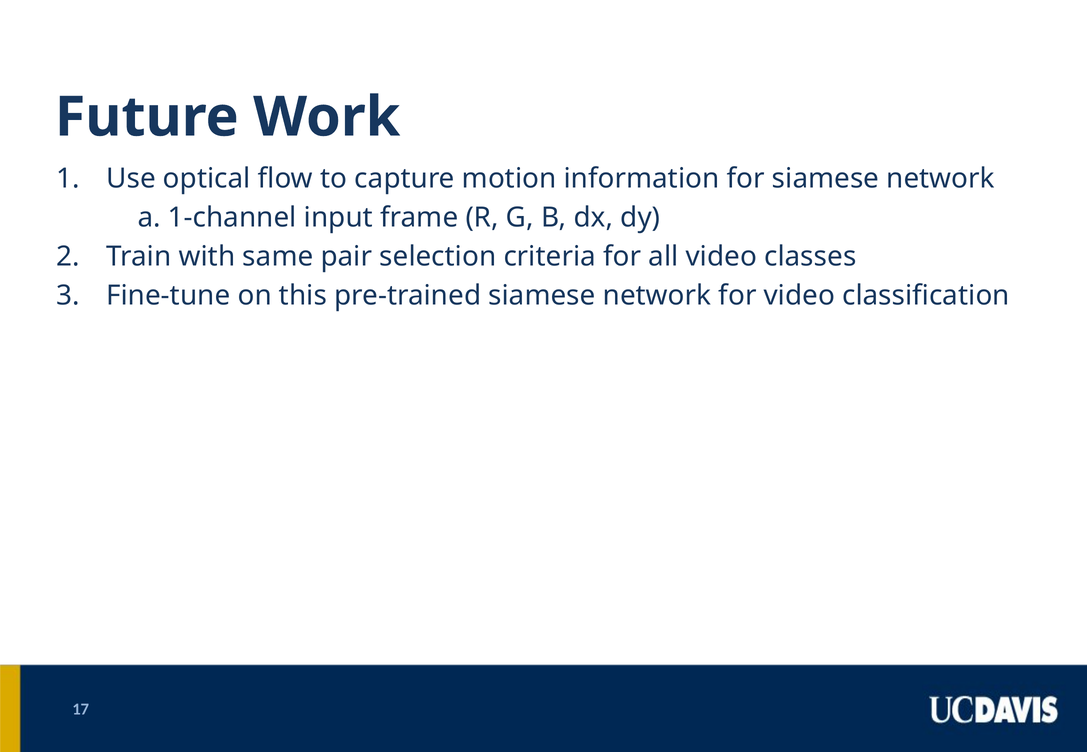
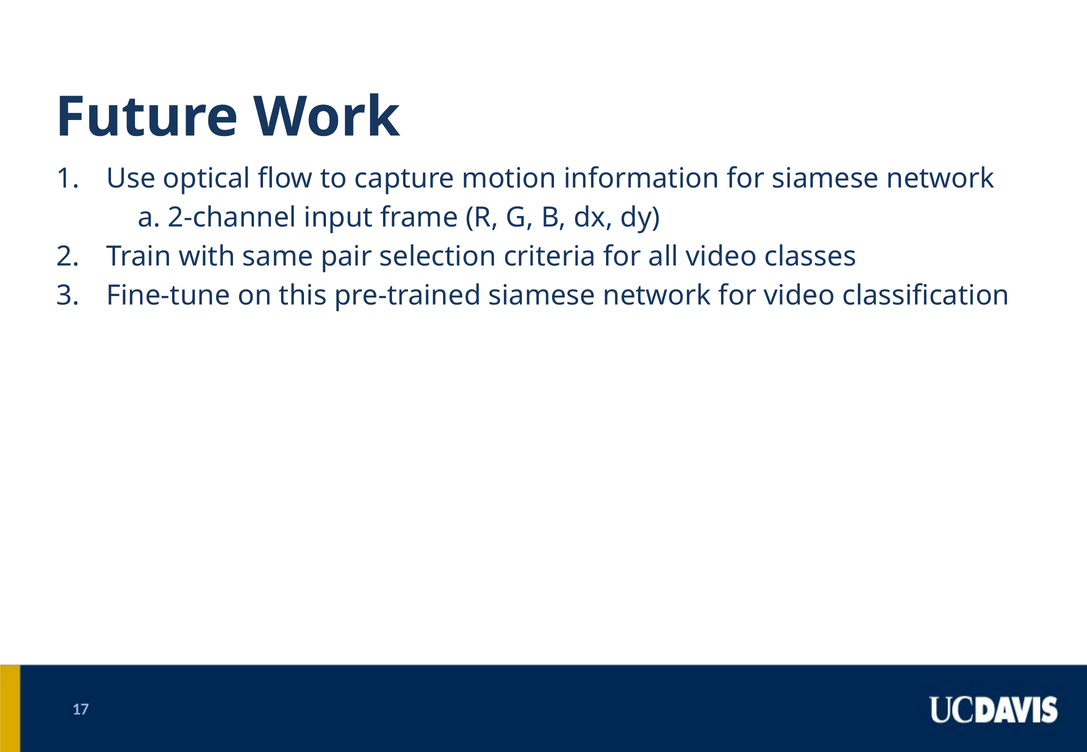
1-channel: 1-channel -> 2-channel
